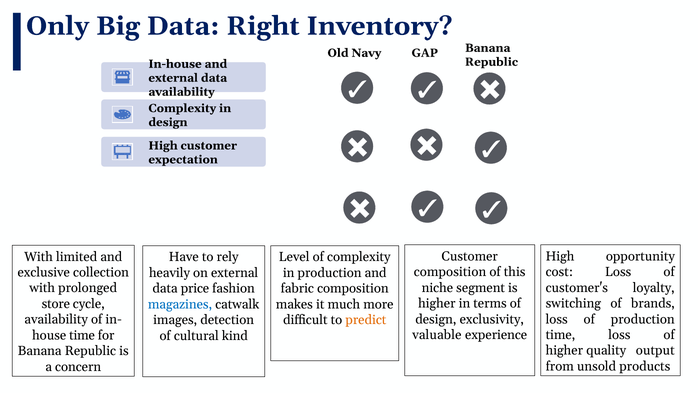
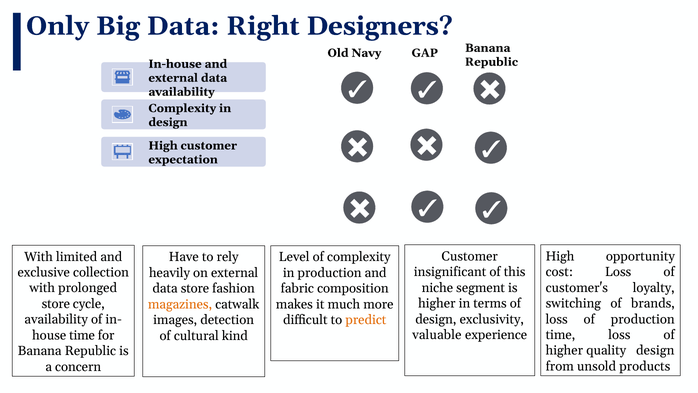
Inventory: Inventory -> Designers
composition at (450, 272): composition -> insignificant
data price: price -> store
magazines colour: blue -> orange
quality output: output -> design
